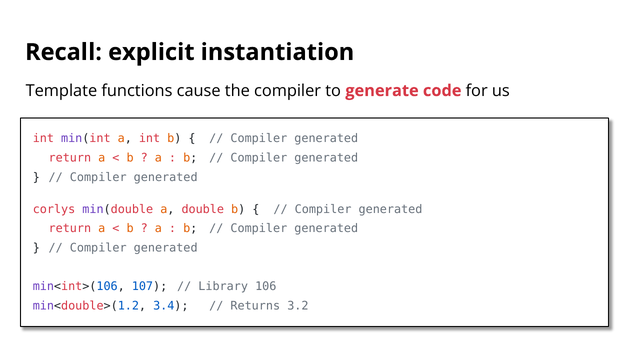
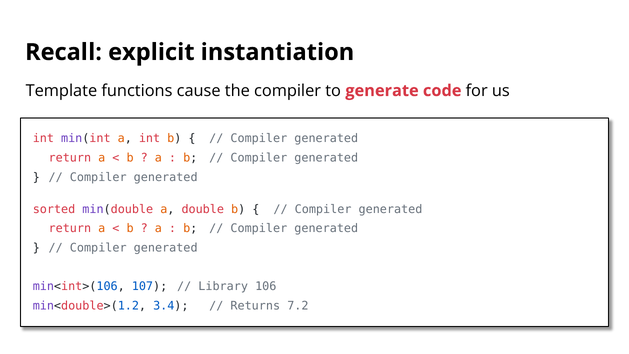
corlys: corlys -> sorted
3.2: 3.2 -> 7.2
